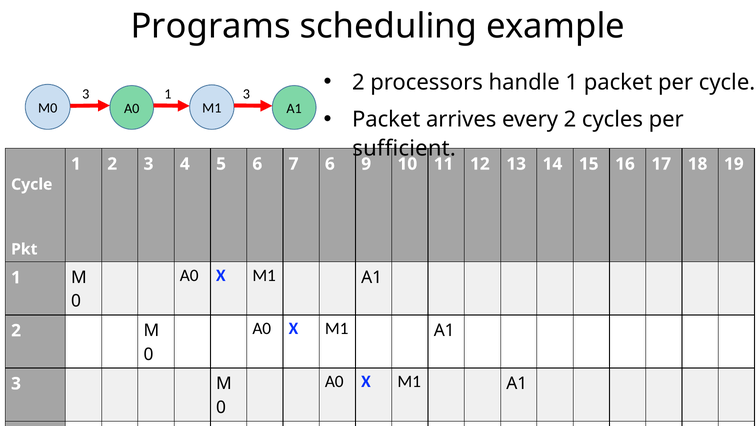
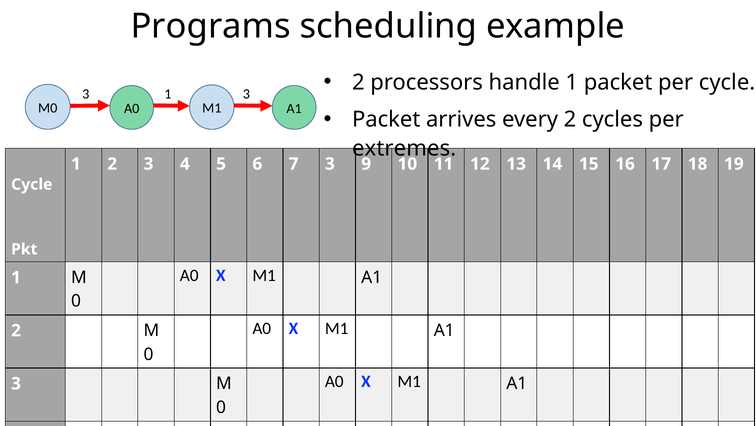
sufficient: sufficient -> extremes
7 6: 6 -> 3
